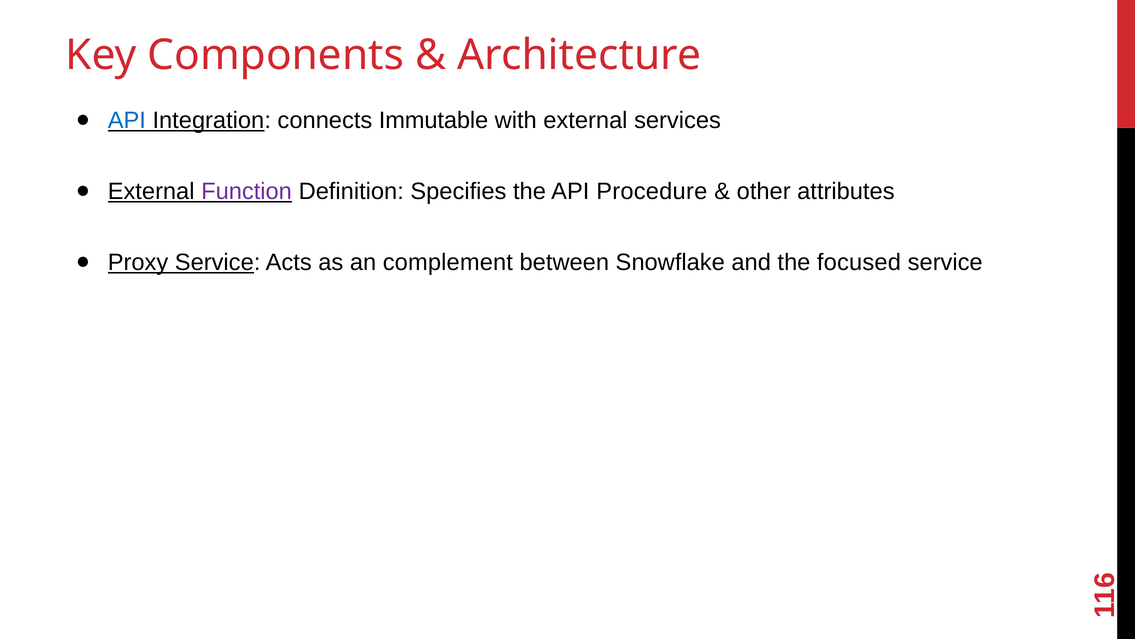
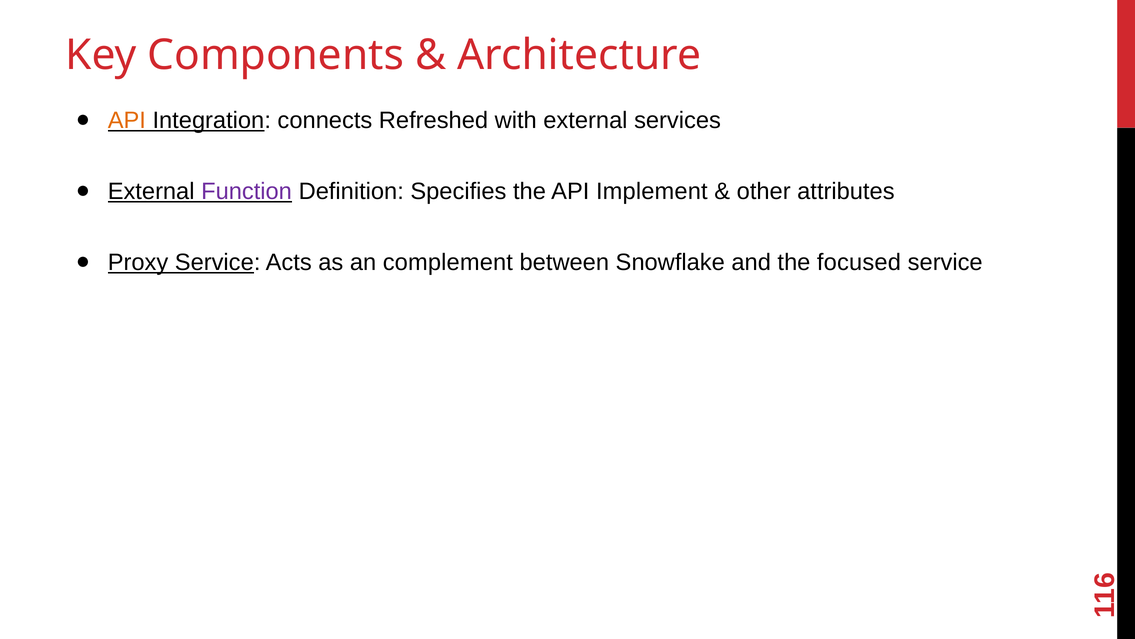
API at (127, 120) colour: blue -> orange
Immutable: Immutable -> Refreshed
Procedure: Procedure -> Implement
